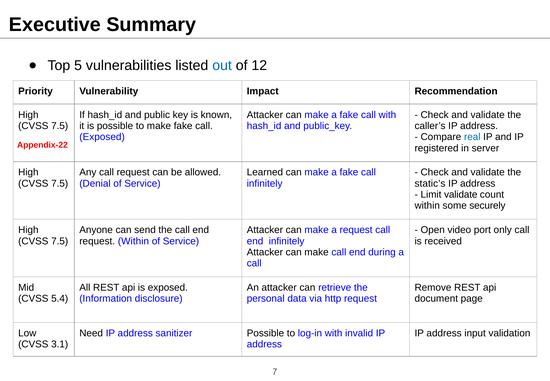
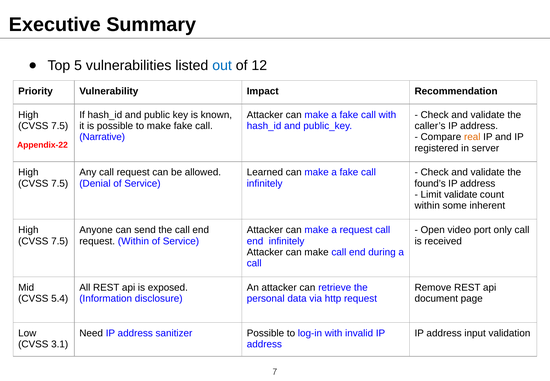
Exposed at (102, 137): Exposed -> Narrative
real colour: blue -> orange
static’s: static’s -> found’s
securely: securely -> inherent
